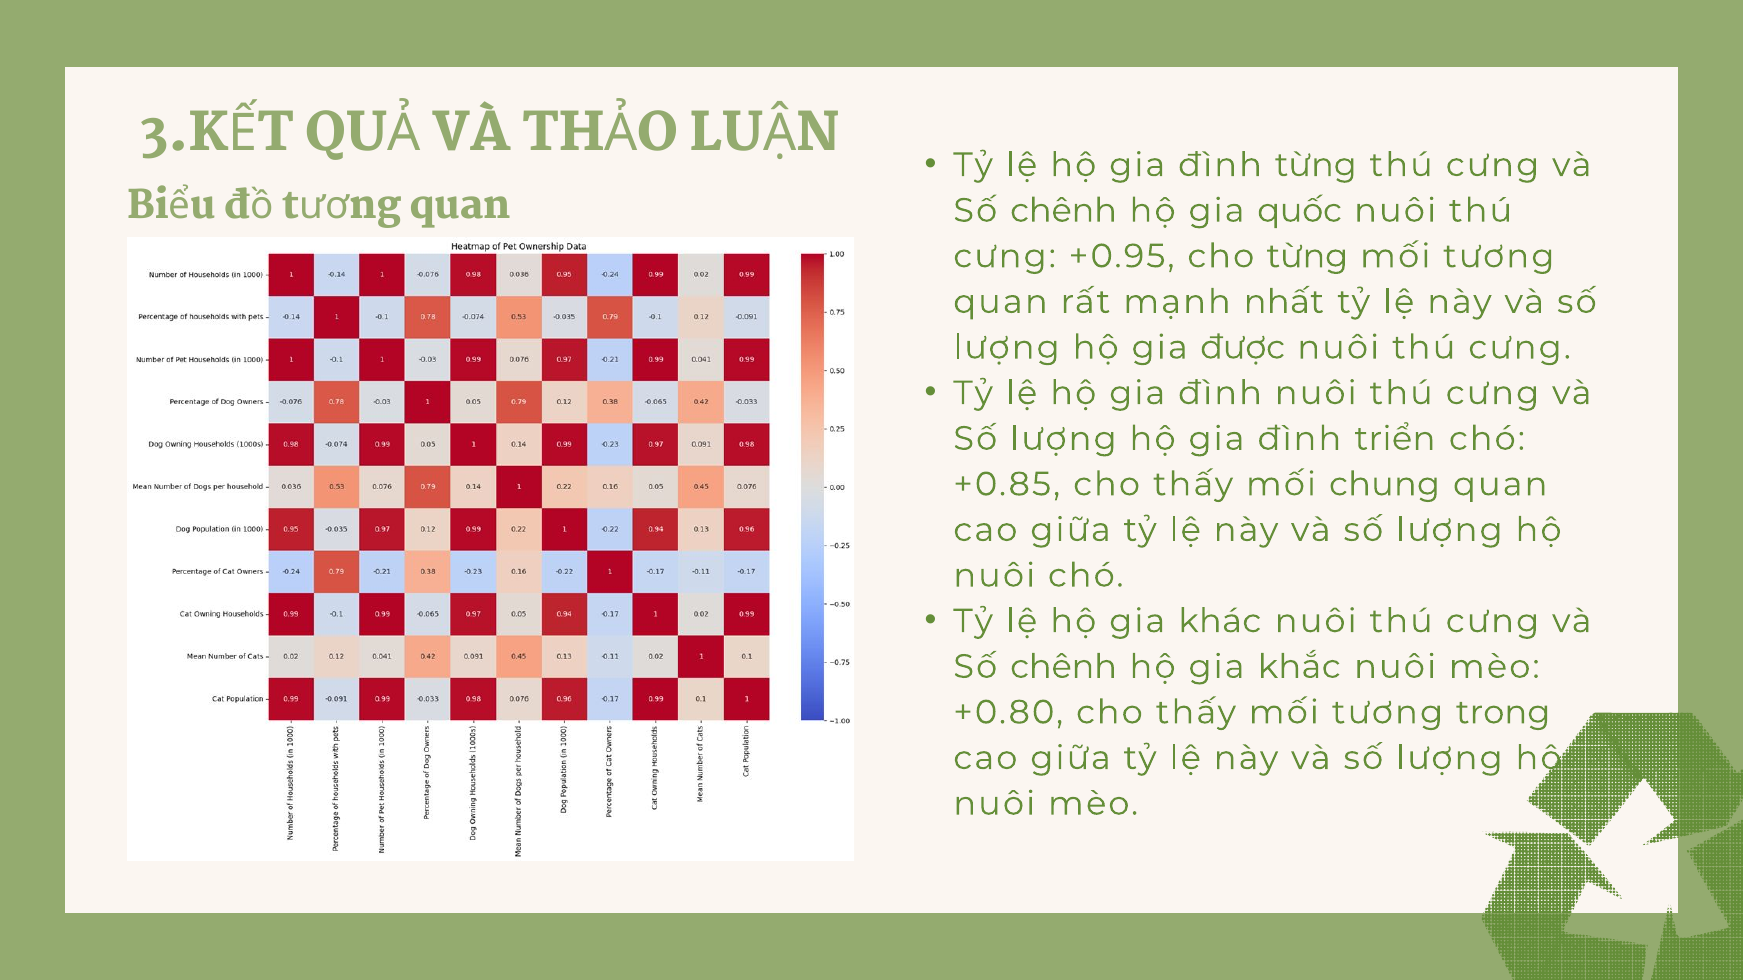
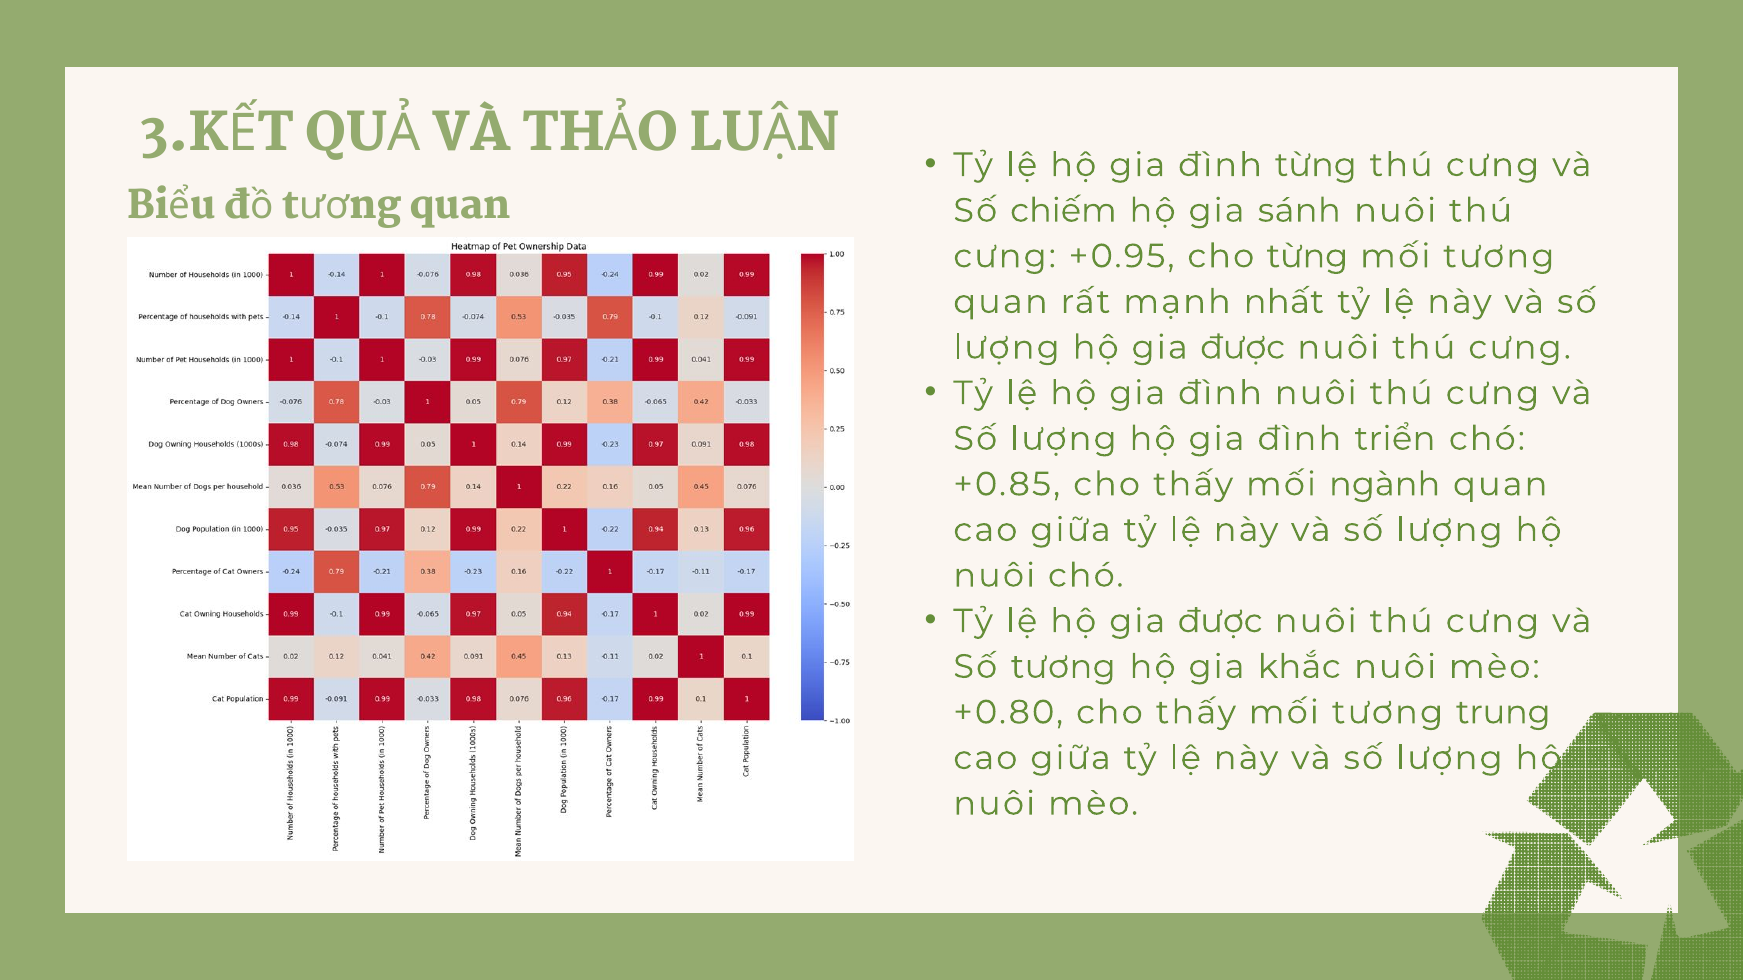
chênh at (1064, 211): chênh -> chiếm
quốc: quốc -> sánh
chung: chung -> ngành
lệ hộ gia khác: khác -> được
chênh at (1064, 667): chênh -> tương
trong: trong -> trung
